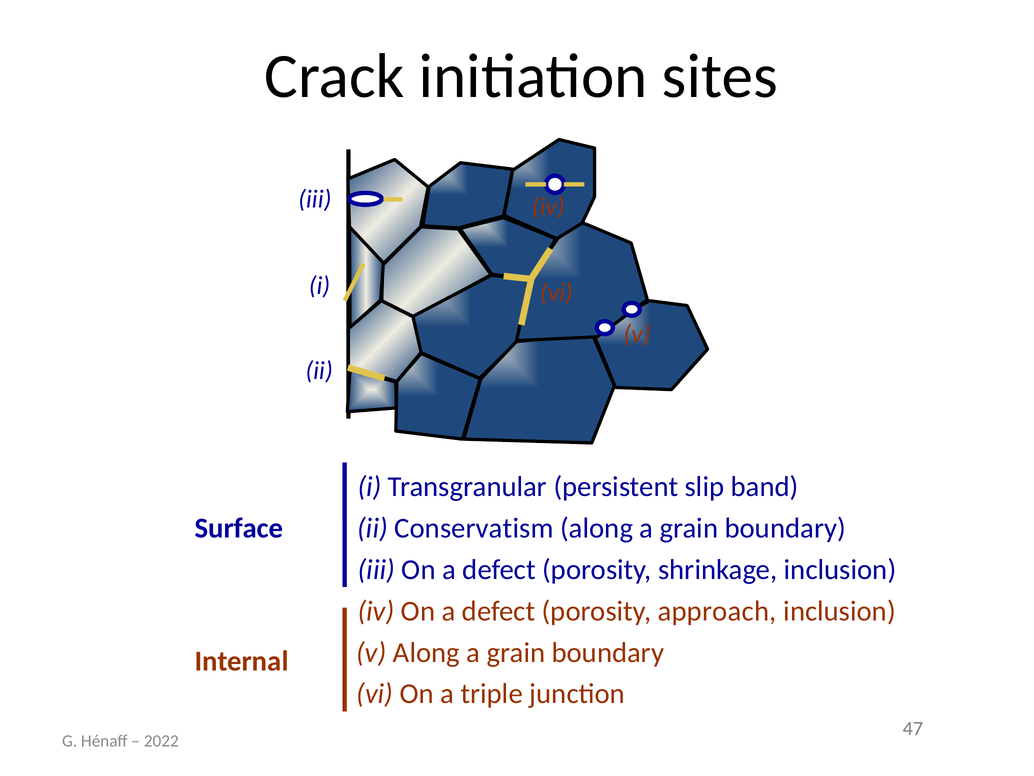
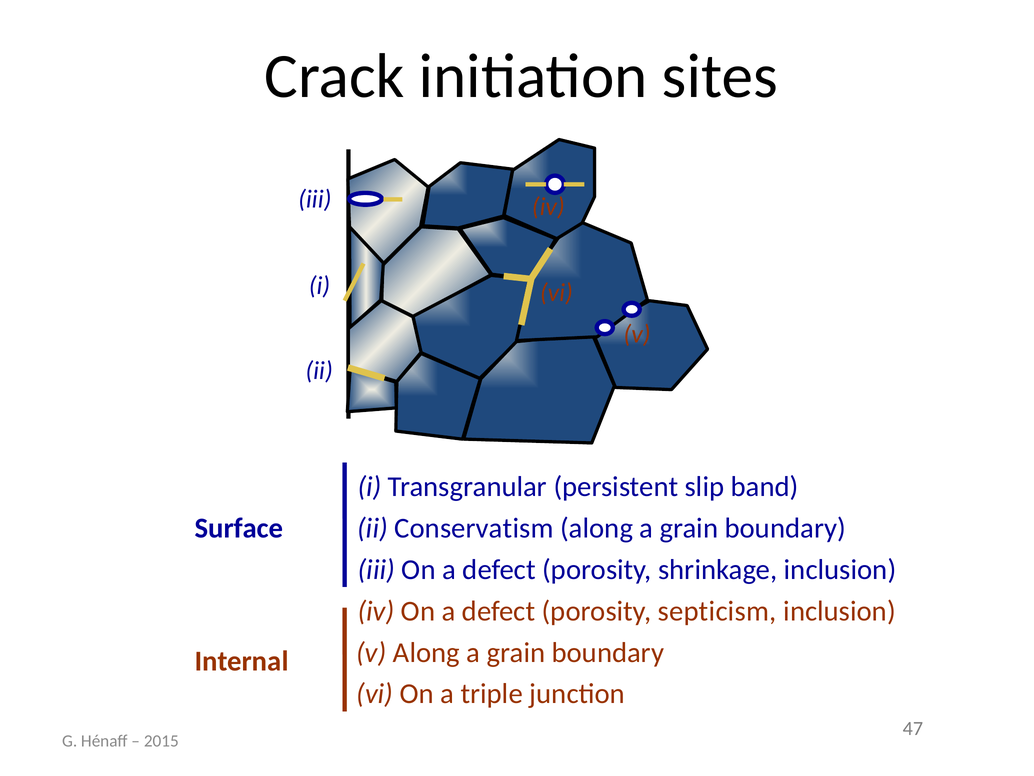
approach: approach -> septicism
2022: 2022 -> 2015
